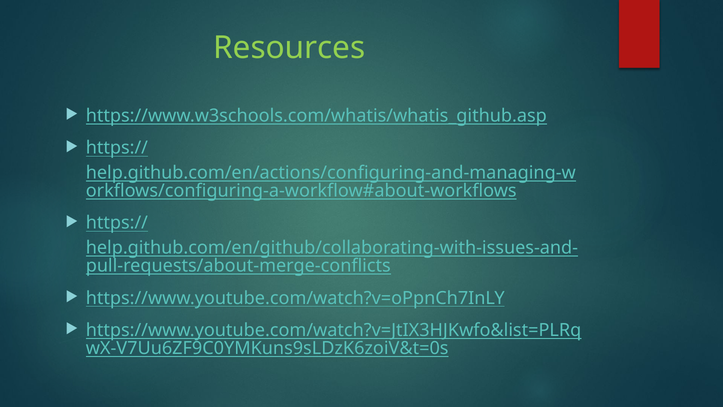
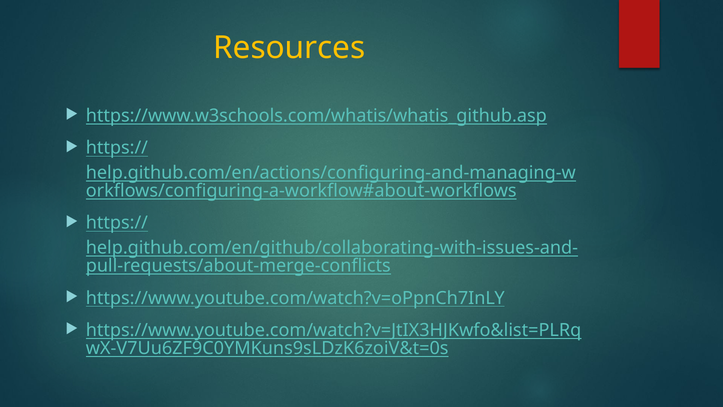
Resources colour: light green -> yellow
